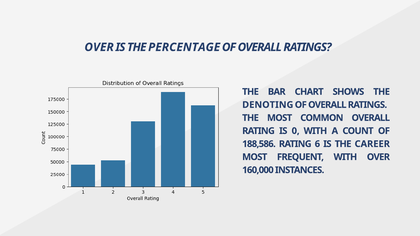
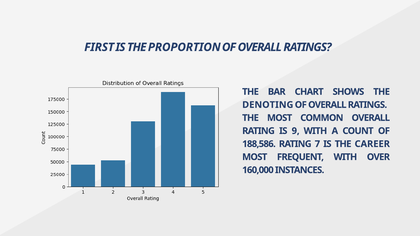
OVER at (99, 47): OVER -> FIRST
PERCENTAGE: PERCENTAGE -> PROPORTION
0: 0 -> 9
6: 6 -> 7
